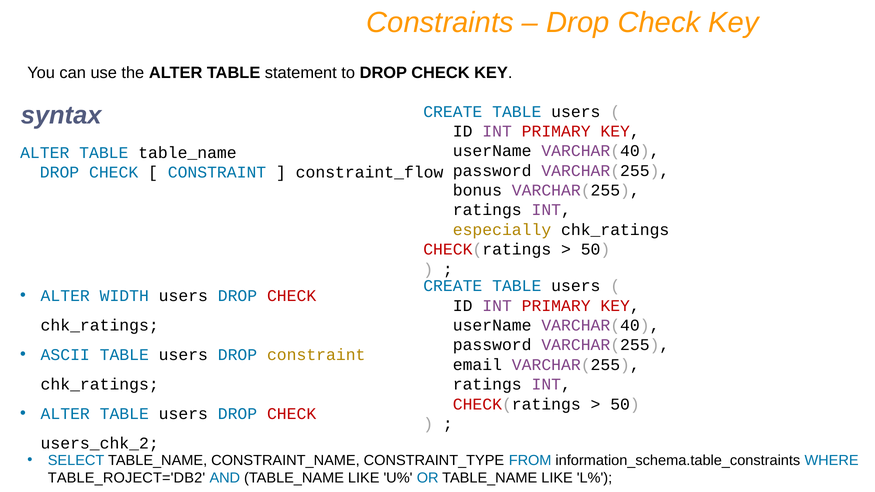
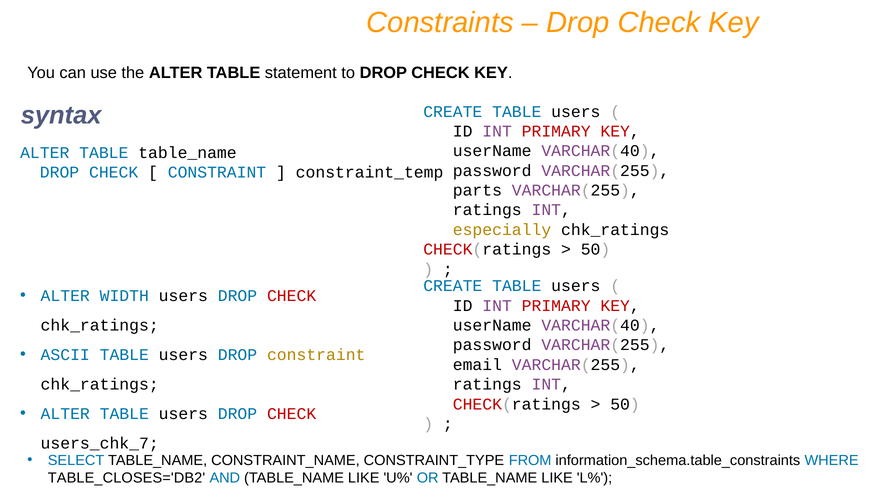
constraint_flow: constraint_flow -> constraint_temp
bonus: bonus -> parts
users_chk_2: users_chk_2 -> users_chk_7
TABLE_ROJECT='DB2: TABLE_ROJECT='DB2 -> TABLE_CLOSES='DB2
